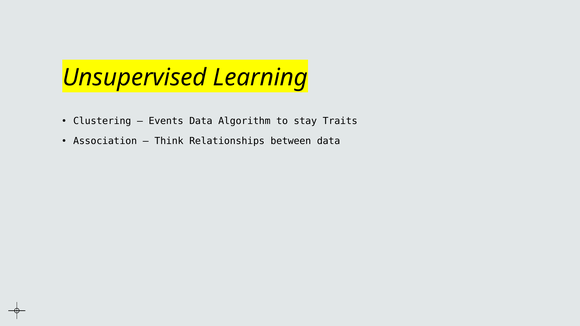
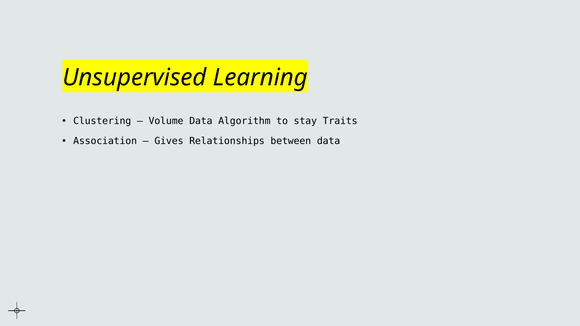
Events: Events -> Volume
Think: Think -> Gives
